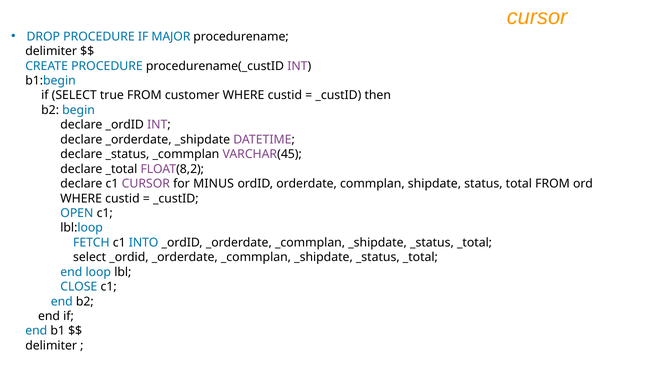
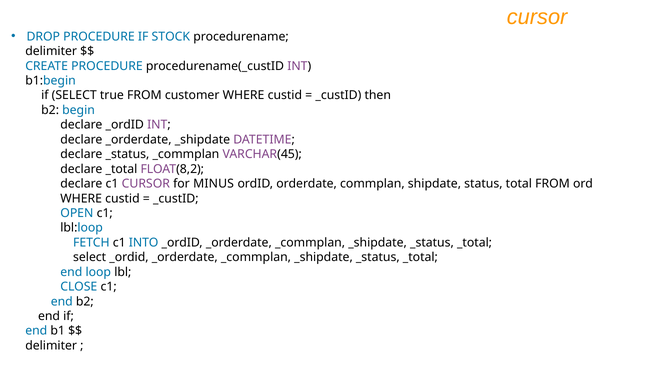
MAJOR: MAJOR -> STOCK
